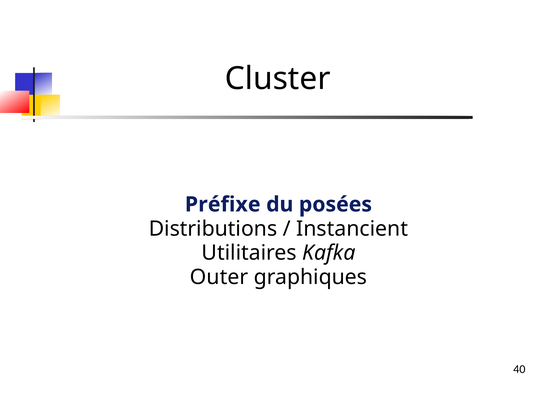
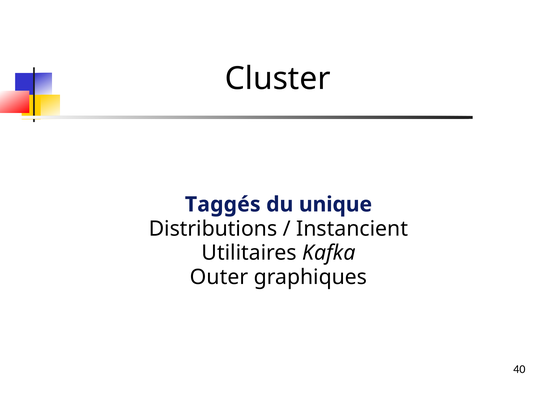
Préfixe: Préfixe -> Taggés
posées: posées -> unique
